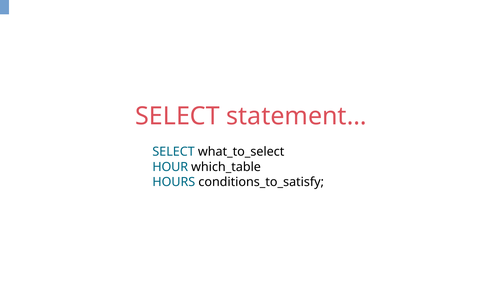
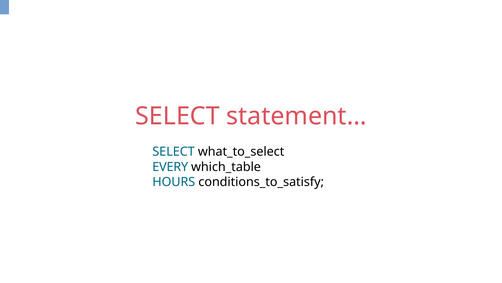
HOUR: HOUR -> EVERY
